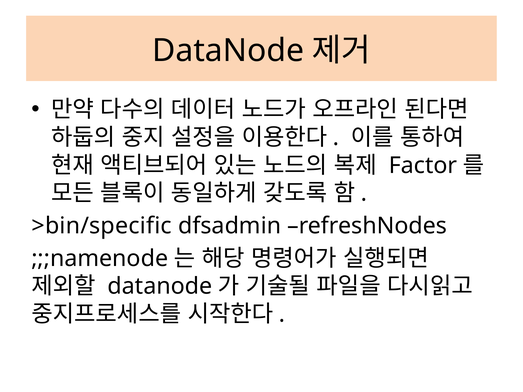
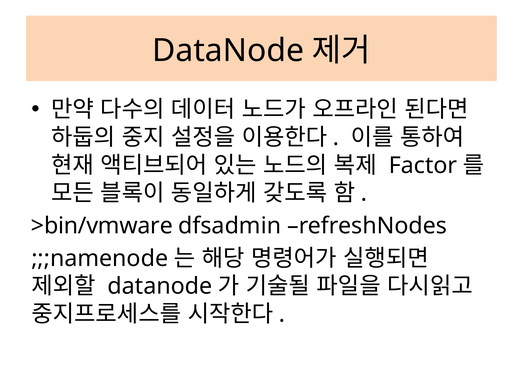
>bin/specific: >bin/specific -> >bin/vmware
